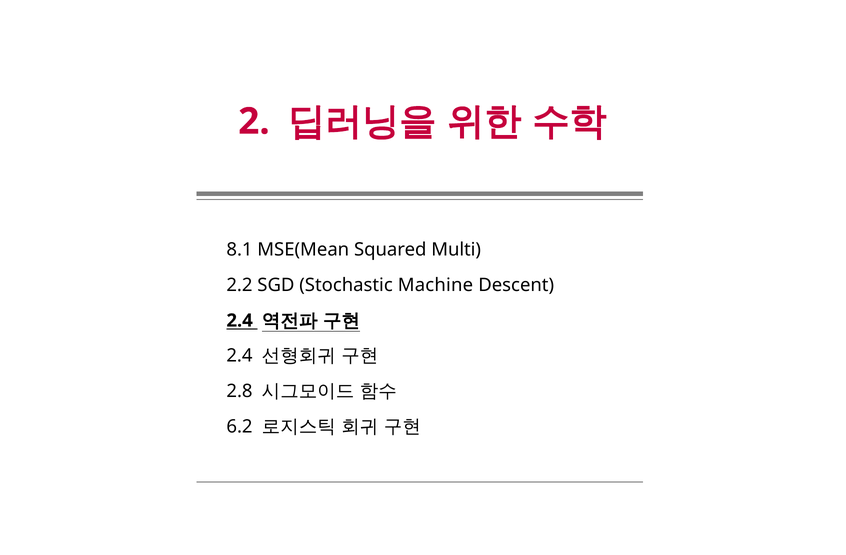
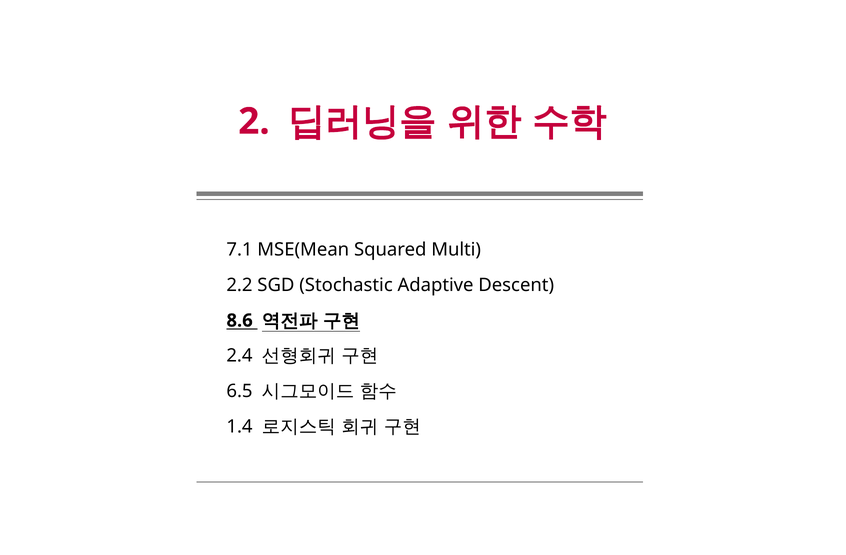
8.1: 8.1 -> 7.1
Machine: Machine -> Adaptive
2.4 at (240, 321): 2.4 -> 8.6
2.8: 2.8 -> 6.5
6.2: 6.2 -> 1.4
